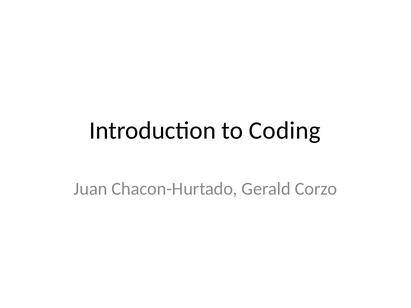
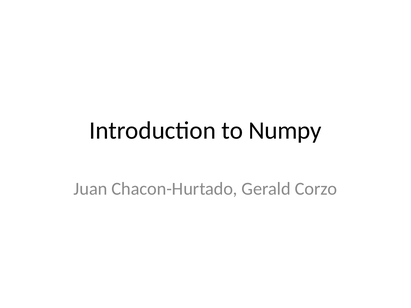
Coding: Coding -> Numpy
